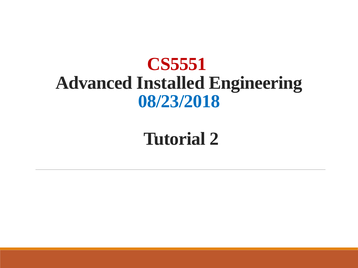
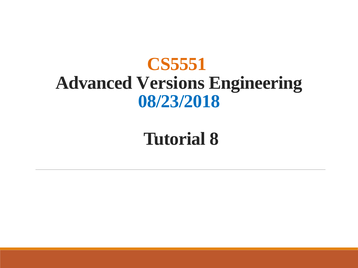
CS5551 colour: red -> orange
Installed: Installed -> Versions
2: 2 -> 8
